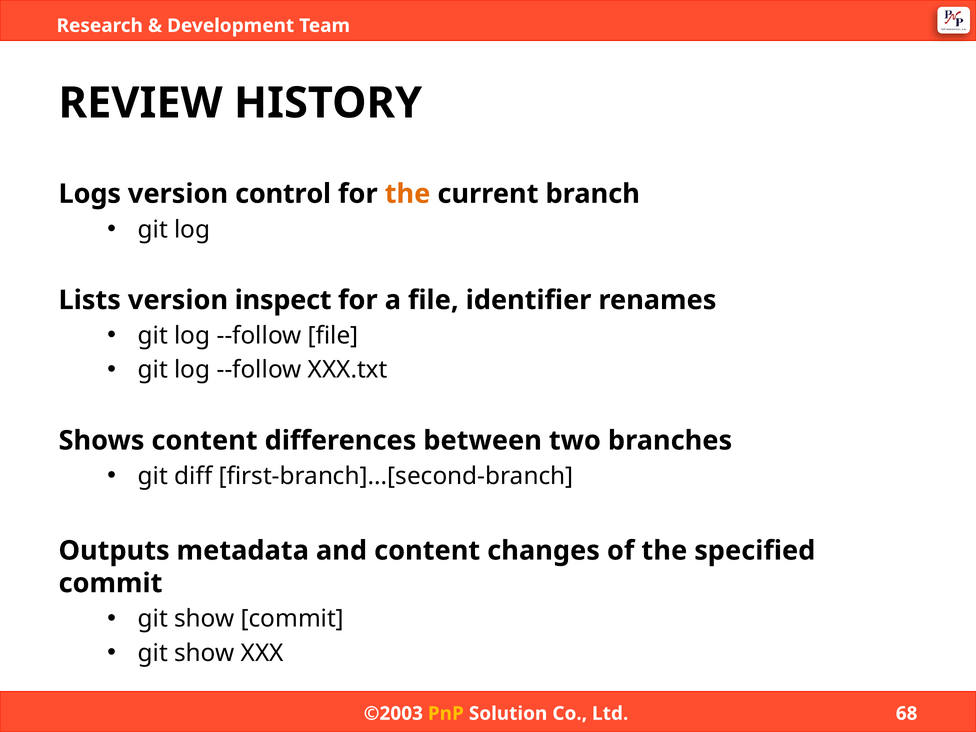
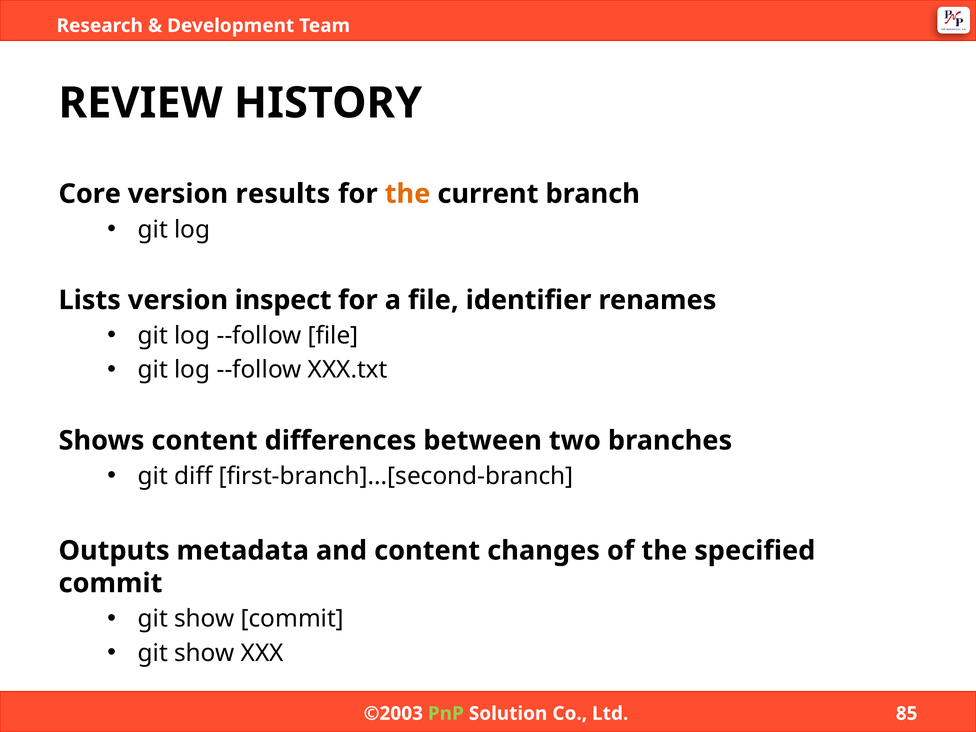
Logs: Logs -> Core
control: control -> results
PnP colour: yellow -> light green
68: 68 -> 85
